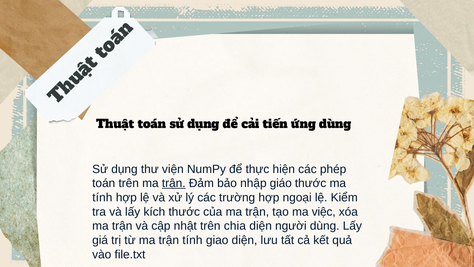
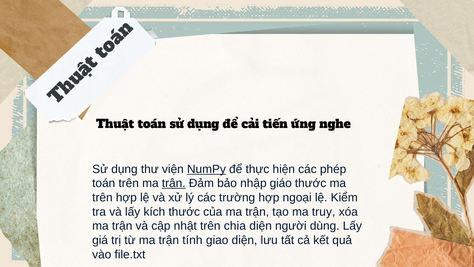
ứng dùng: dùng -> nghe
NumPy underline: none -> present
tính at (102, 197): tính -> trên
việc: việc -> truy
